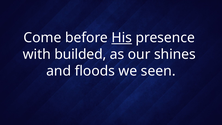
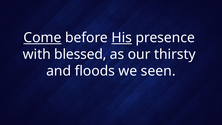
Come underline: none -> present
builded: builded -> blessed
shines: shines -> thirsty
